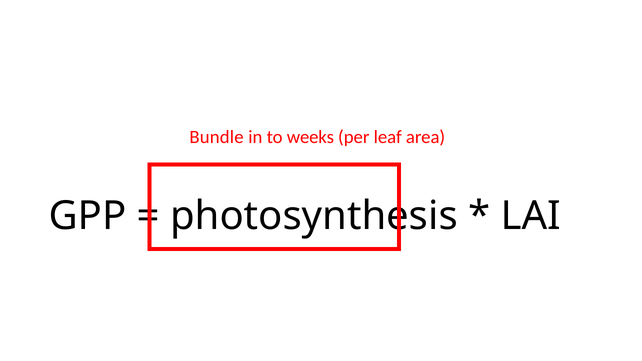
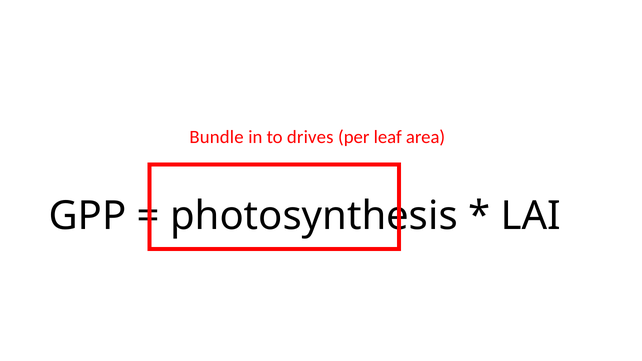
weeks: weeks -> drives
